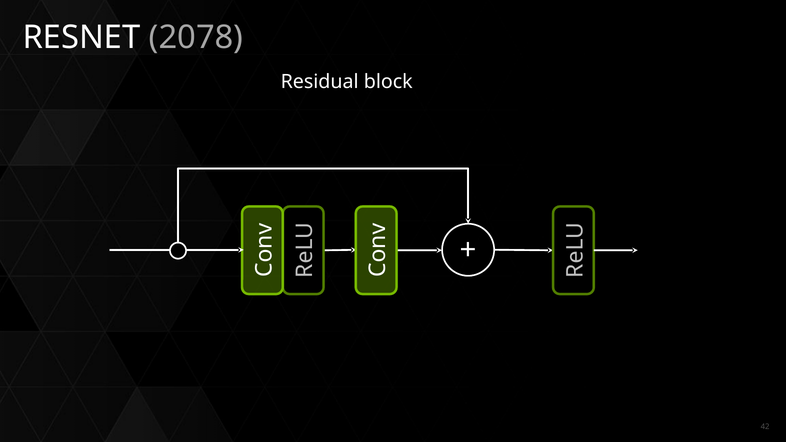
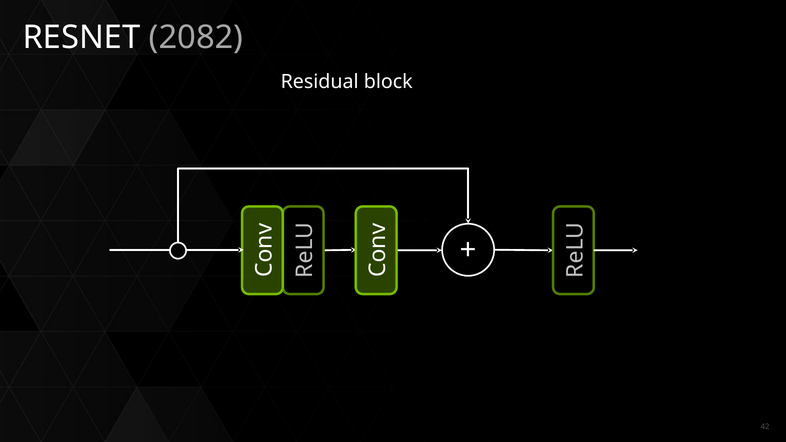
2078: 2078 -> 2082
